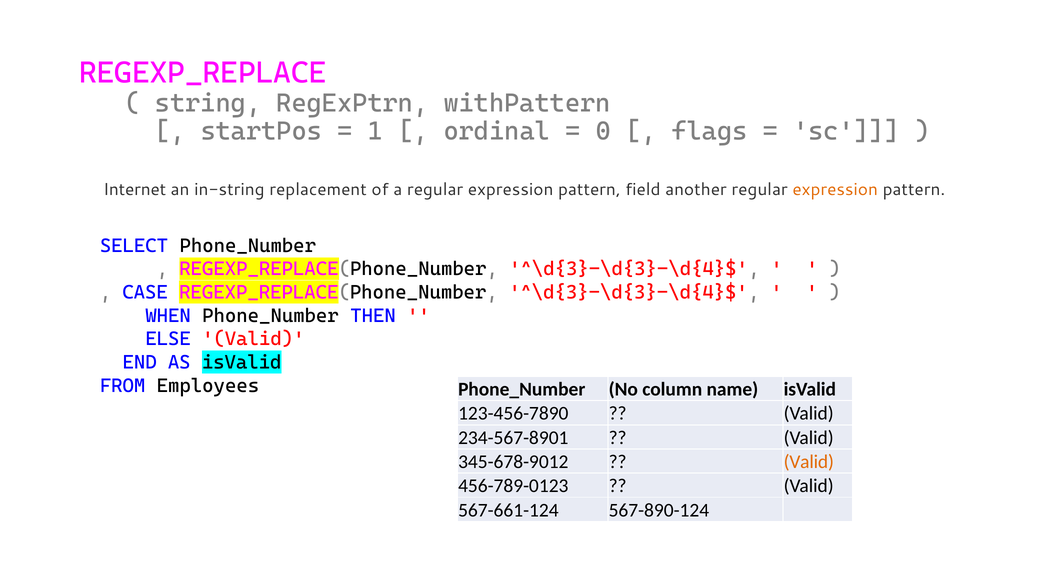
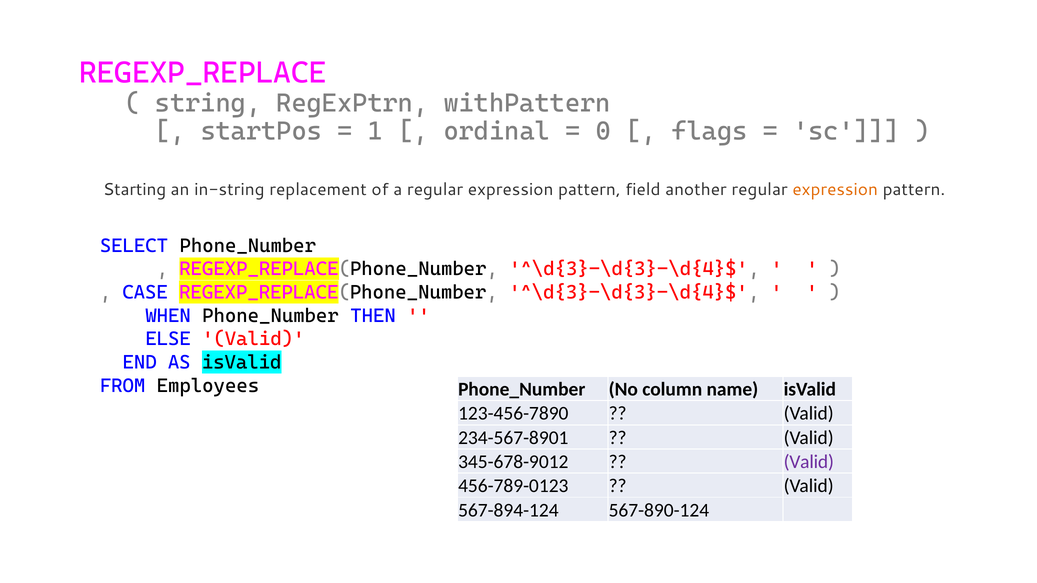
Internet: Internet -> Starting
Valid at (809, 462) colour: orange -> purple
567-661-124: 567-661-124 -> 567-894-124
